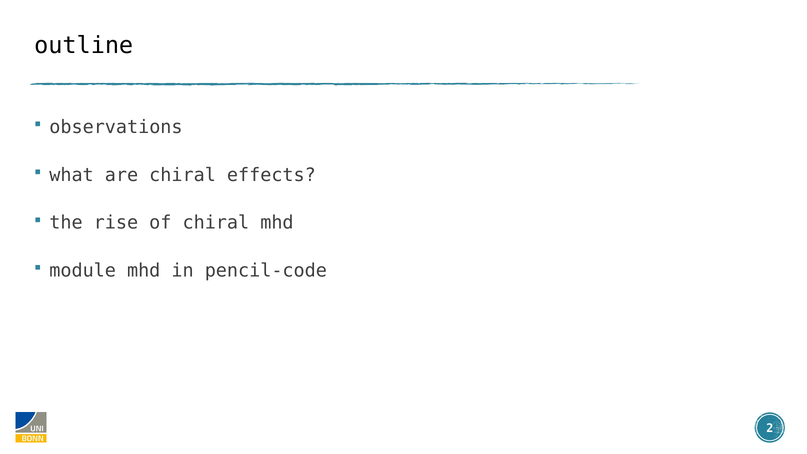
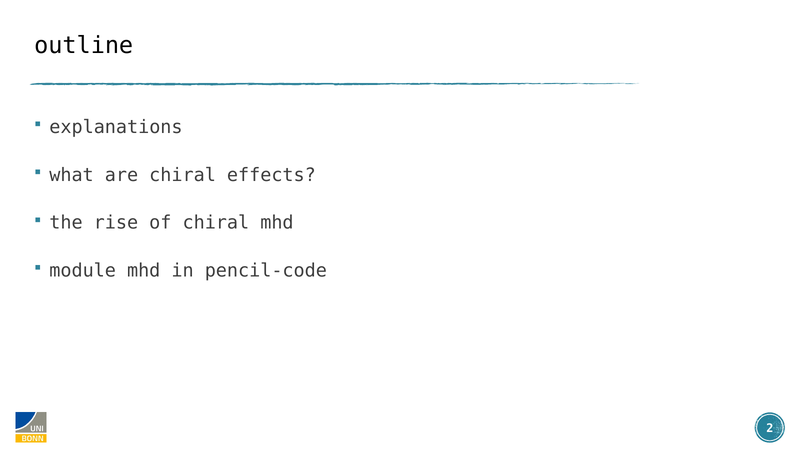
observations: observations -> explanations
